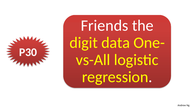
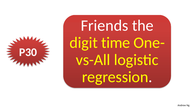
data: data -> time
